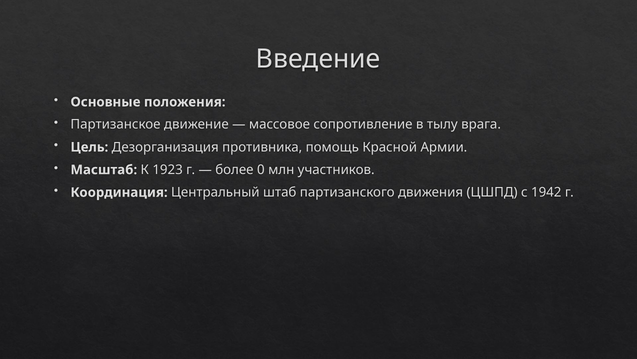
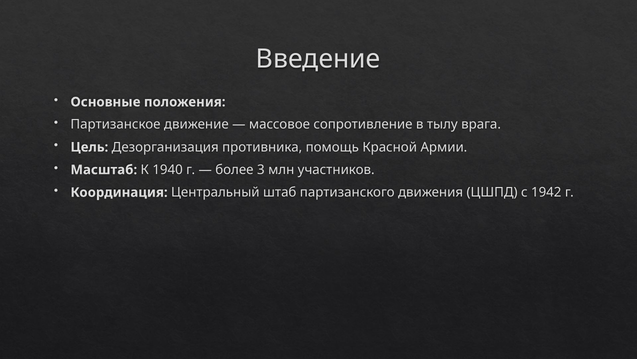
1923: 1923 -> 1940
0: 0 -> 3
